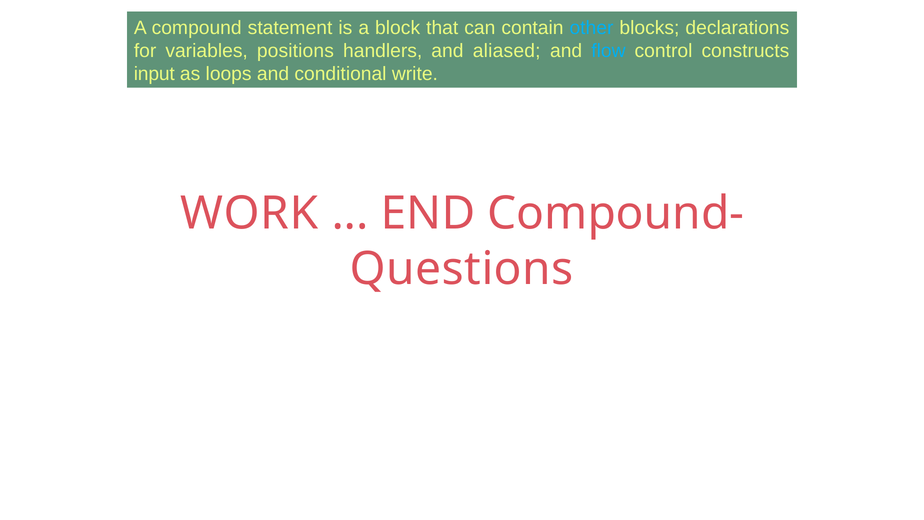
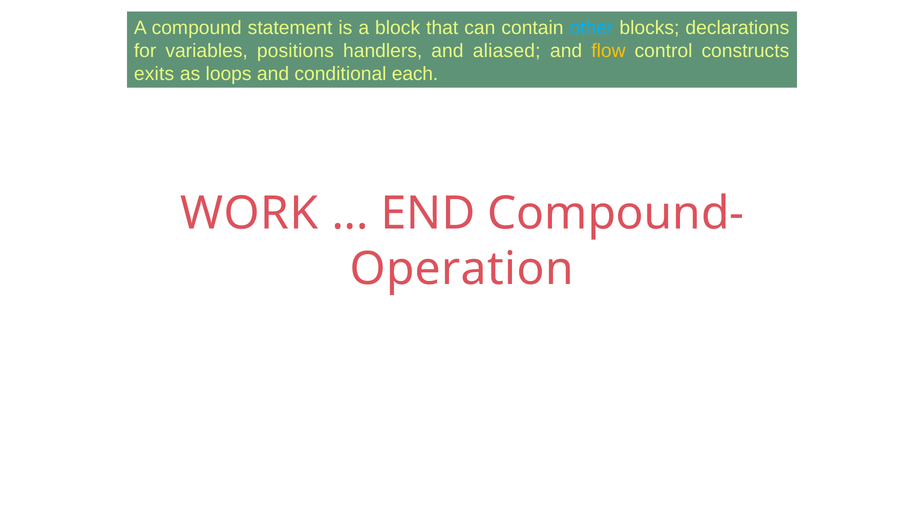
flow colour: light blue -> yellow
input: input -> exits
write: write -> each
Questions: Questions -> Operation
